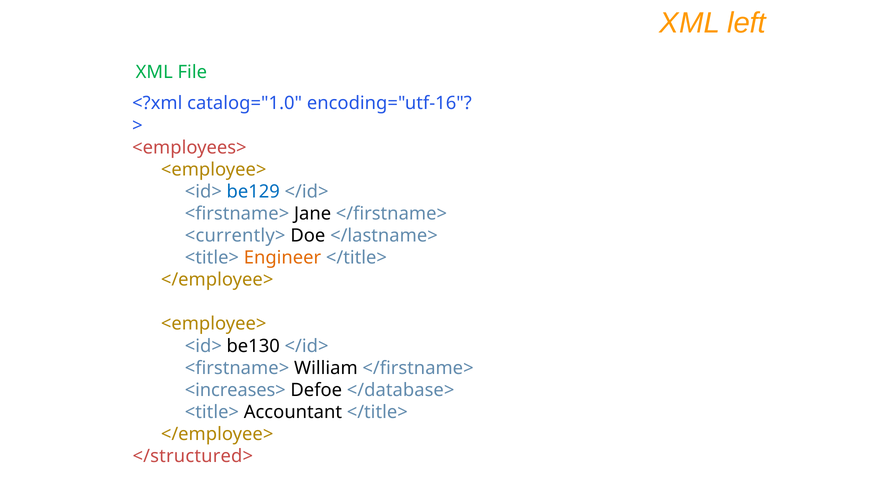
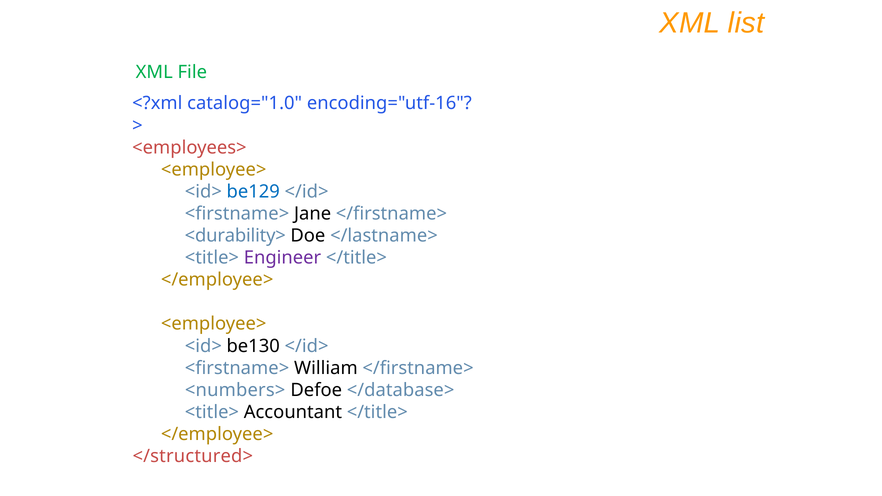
left: left -> list
<currently>: <currently> -> <durability>
Engineer colour: orange -> purple
<increases>: <increases> -> <numbers>
